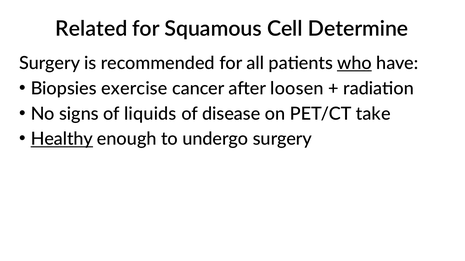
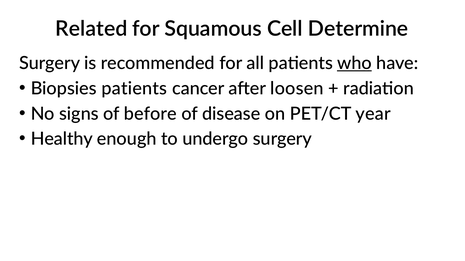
Biopsies exercise: exercise -> patients
liquids: liquids -> before
take: take -> year
Healthy underline: present -> none
